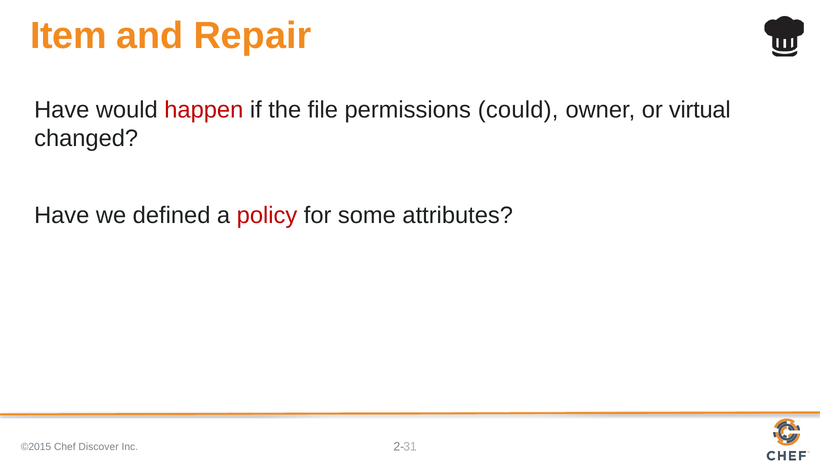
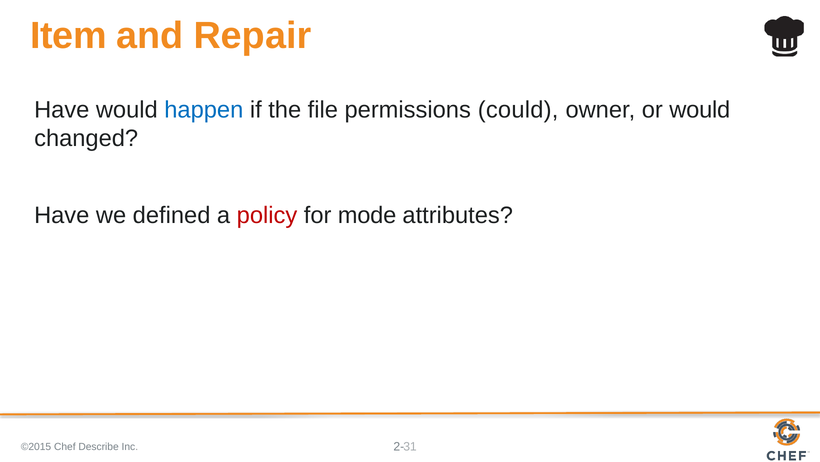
happen colour: red -> blue
or virtual: virtual -> would
some: some -> mode
Discover: Discover -> Describe
